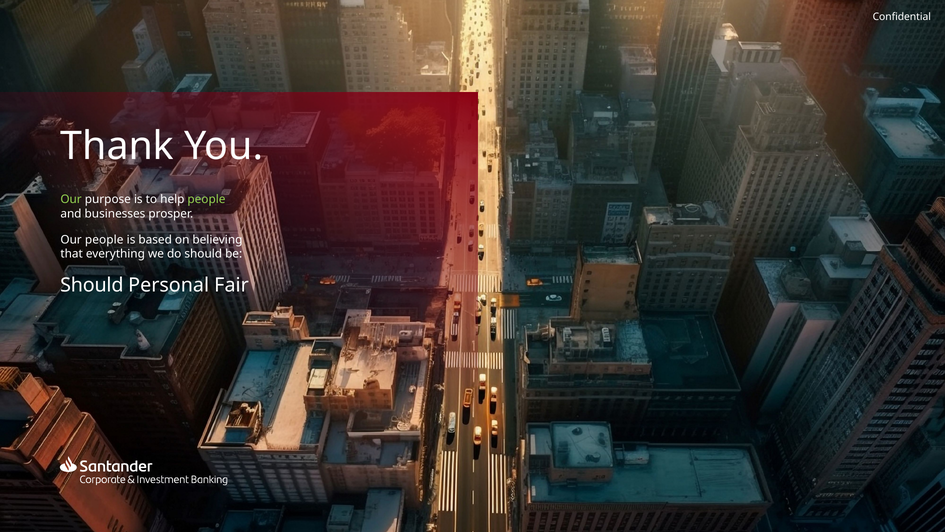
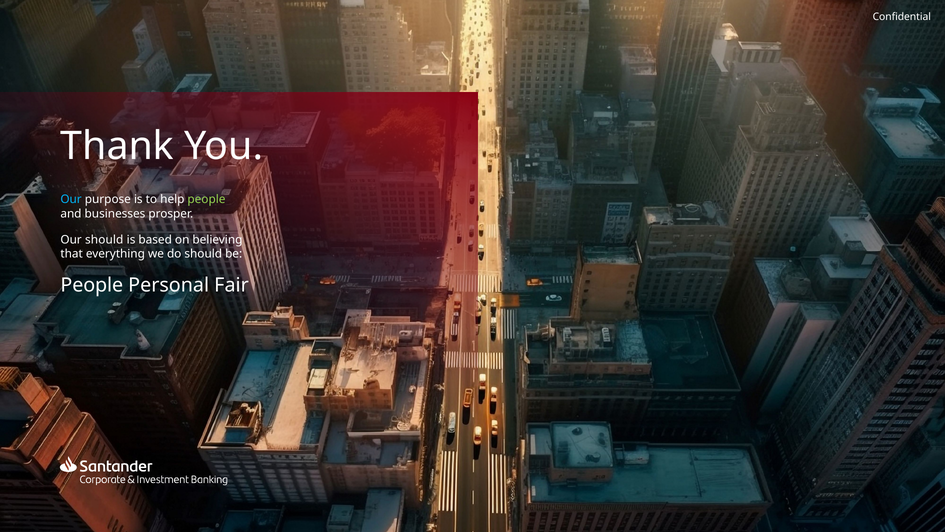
Our at (71, 199) colour: light green -> light blue
Our people: people -> should
Should at (92, 285): Should -> People
